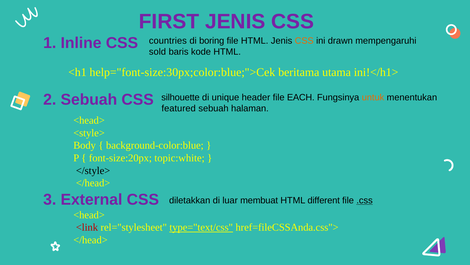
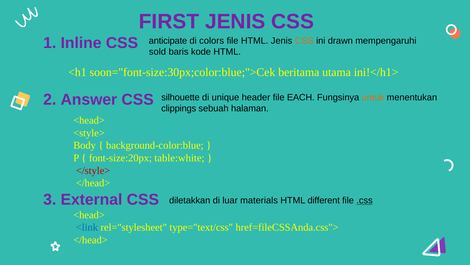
countries: countries -> anticipate
boring: boring -> colors
help="font-size:30px;color:blue;">Cek: help="font-size:30px;color:blue;">Cek -> soon="font-size:30px;color:blue;">Cek
2 Sebuah: Sebuah -> Answer
featured: featured -> clippings
topic:white: topic:white -> table:white
</style> colour: black -> red
membuat: membuat -> materials
<link colour: red -> blue
type="text/css underline: present -> none
